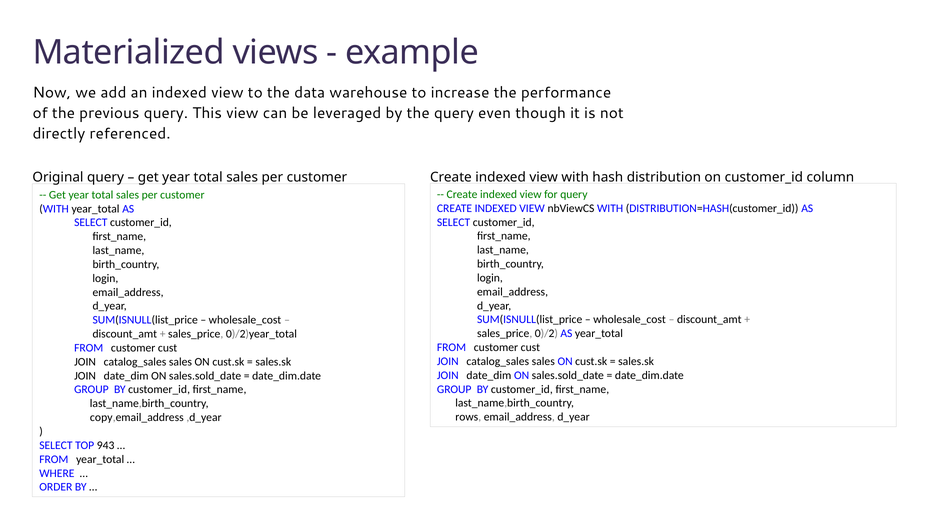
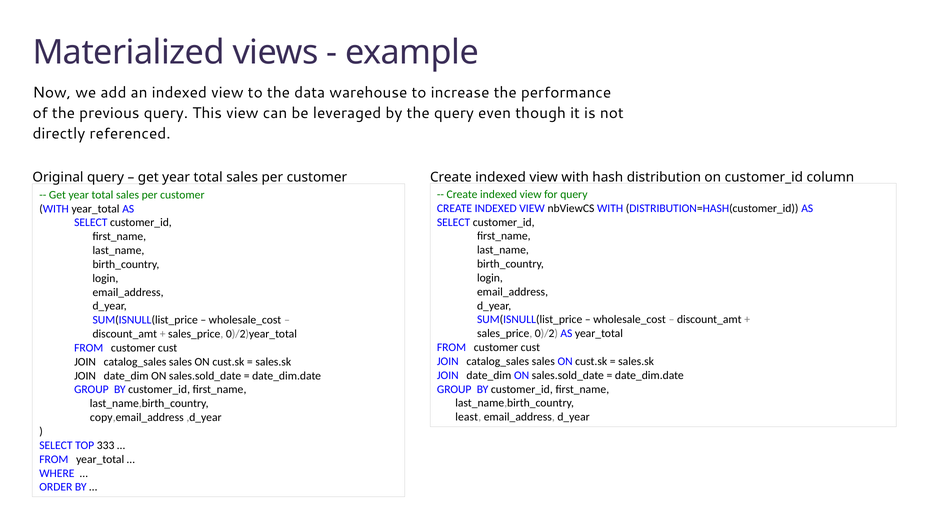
rows: rows -> least
943: 943 -> 333
